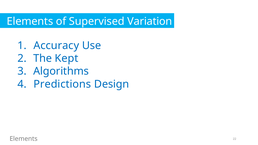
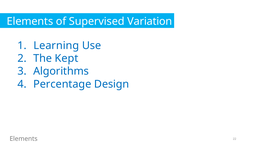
Accuracy: Accuracy -> Learning
Predictions: Predictions -> Percentage
